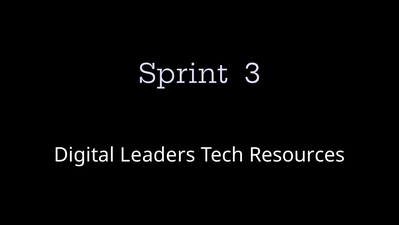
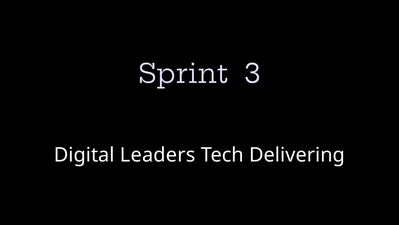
Resources: Resources -> Delivering
